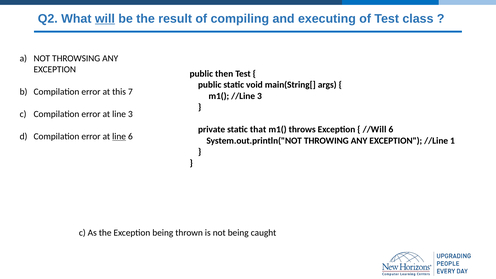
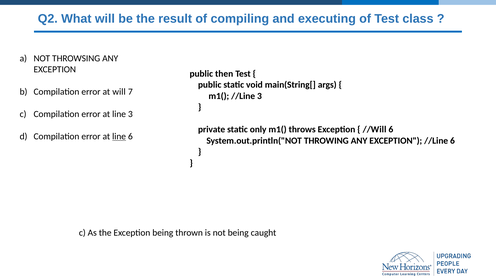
will at (105, 19) underline: present -> none
at this: this -> will
that: that -> only
//Line 1: 1 -> 6
